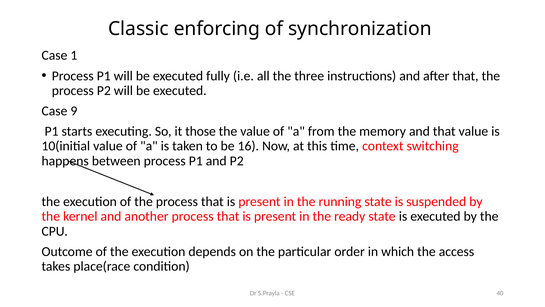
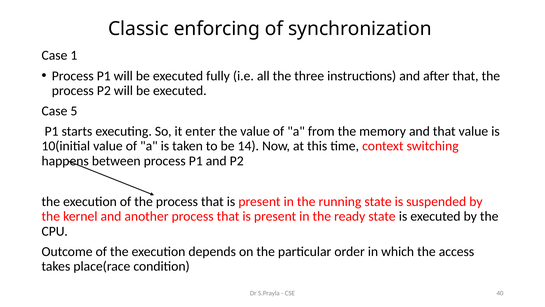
9: 9 -> 5
those: those -> enter
16: 16 -> 14
